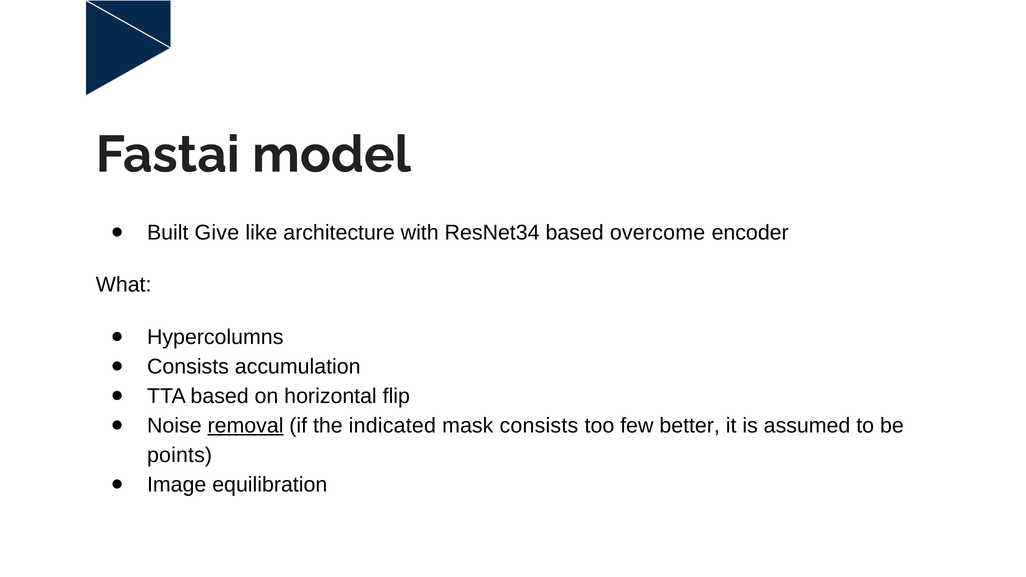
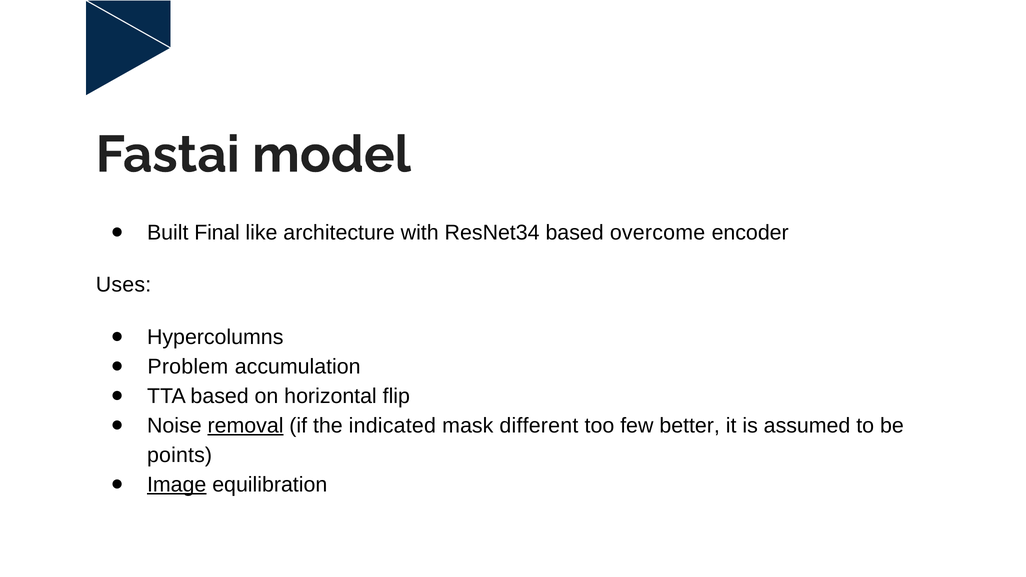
Give: Give -> Final
What: What -> Uses
Consists at (188, 367): Consists -> Problem
mask consists: consists -> different
Image underline: none -> present
